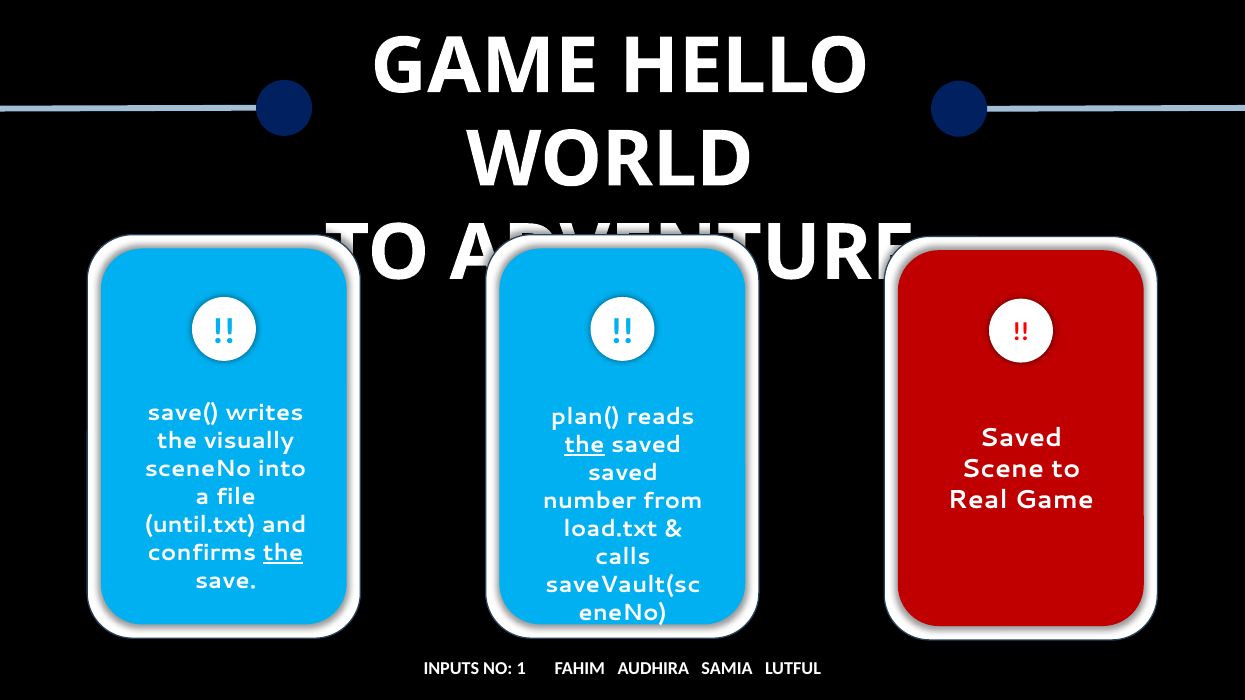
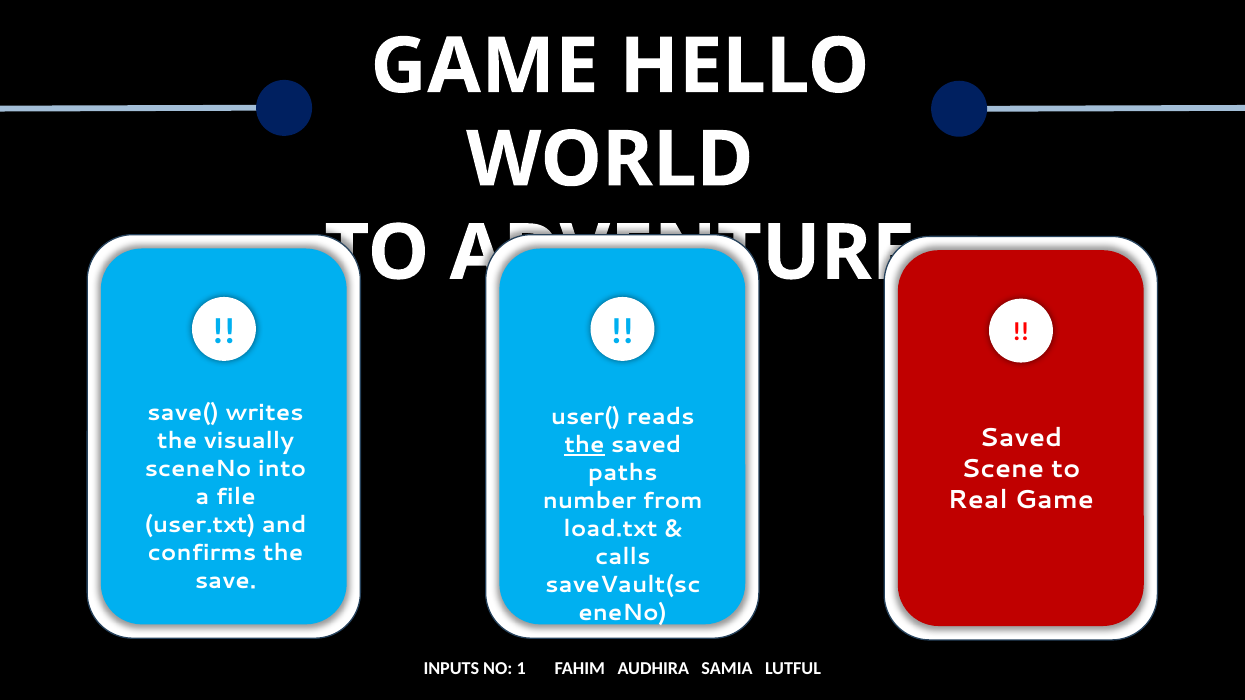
plan(: plan( -> user(
saved at (623, 473): saved -> paths
until.txt: until.txt -> user.txt
the at (283, 553) underline: present -> none
